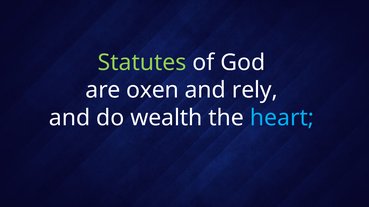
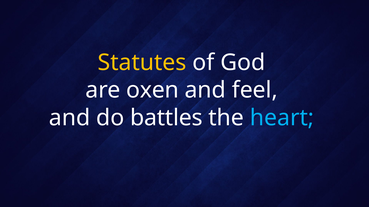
Statutes colour: light green -> yellow
rely: rely -> feel
wealth: wealth -> battles
